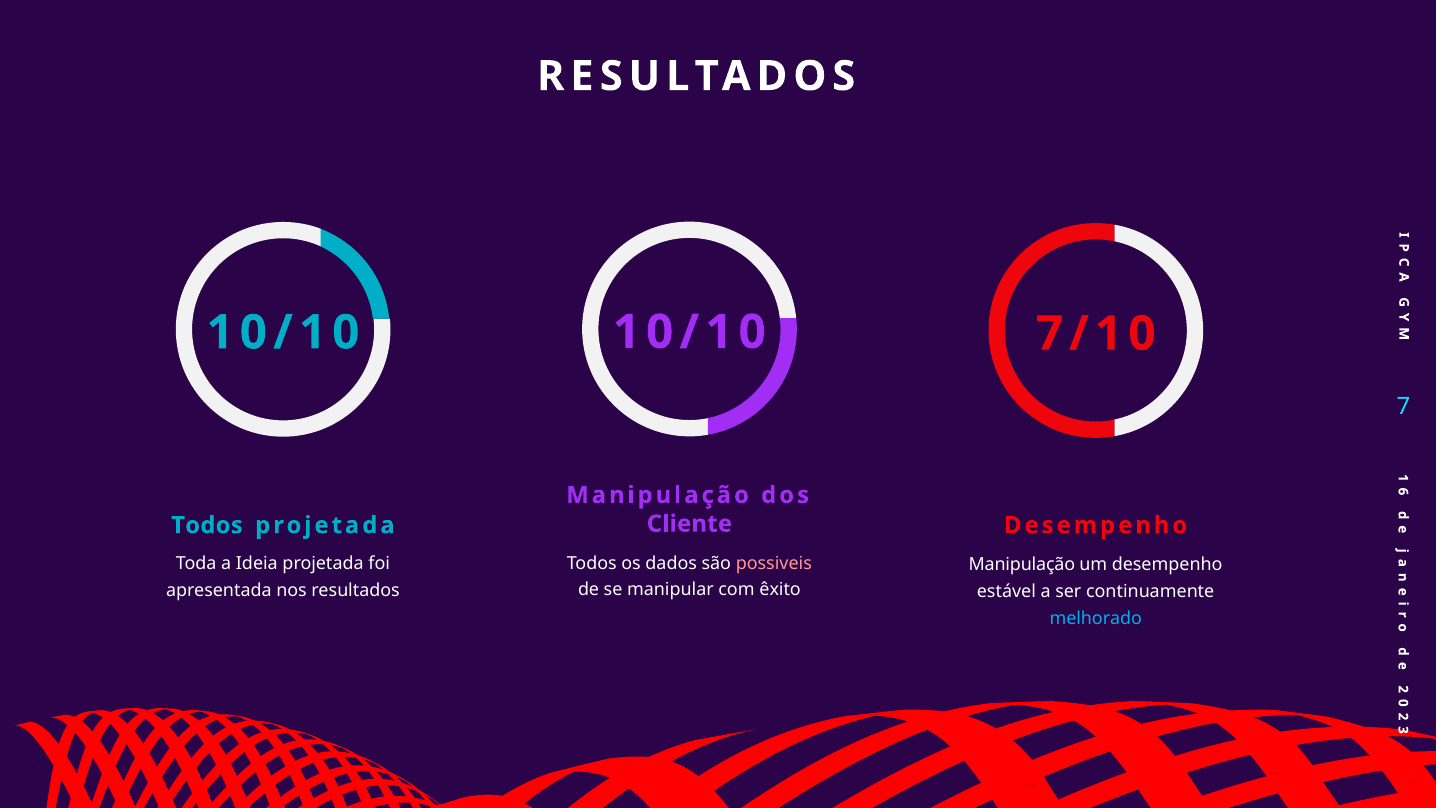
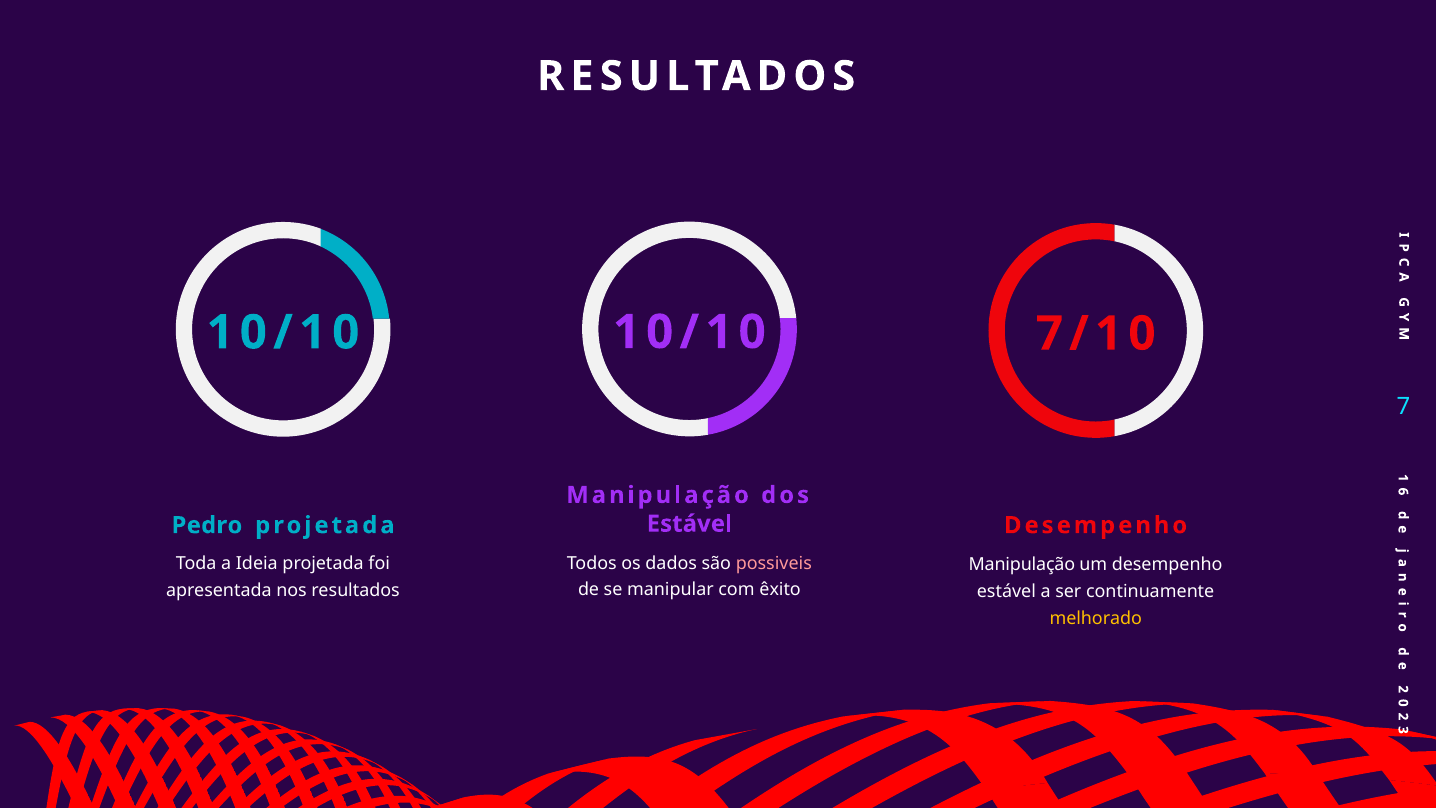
Cliente at (689, 524): Cliente -> Estável
Todos at (207, 525): Todos -> Pedro
melhorado colour: light blue -> yellow
